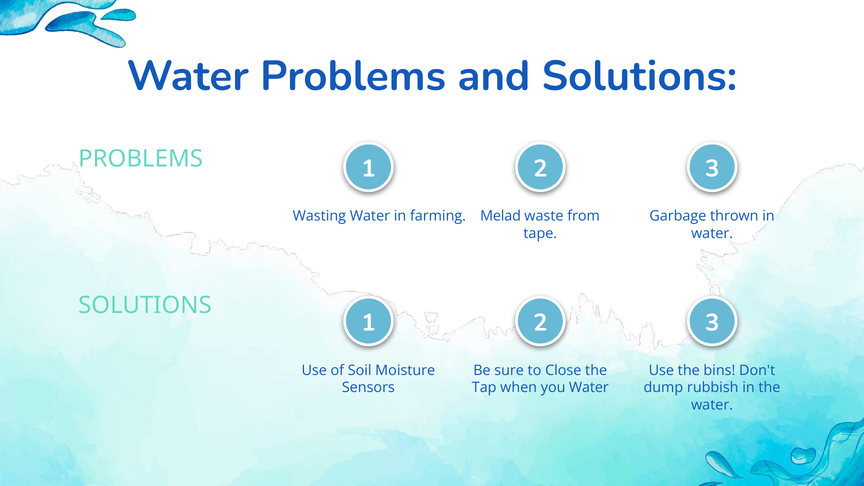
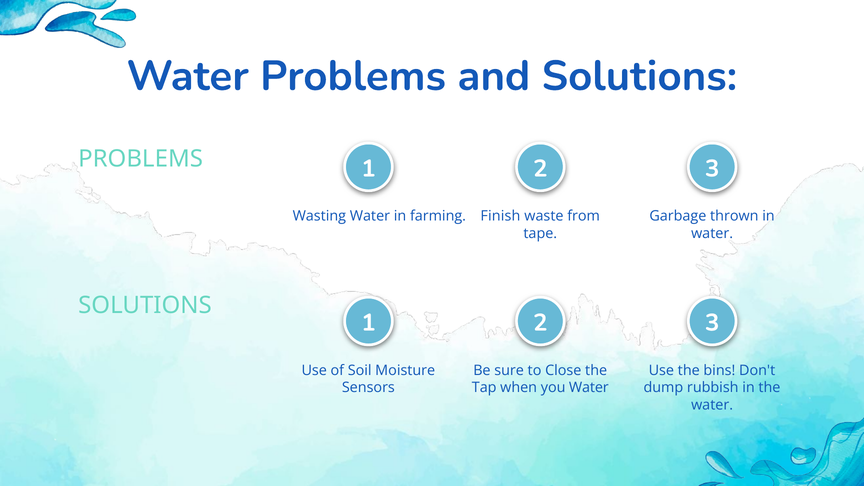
Melad: Melad -> Finish
